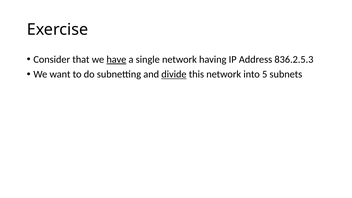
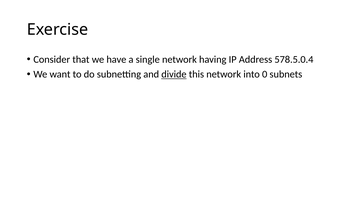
have underline: present -> none
836.2.5.3: 836.2.5.3 -> 578.5.0.4
5: 5 -> 0
